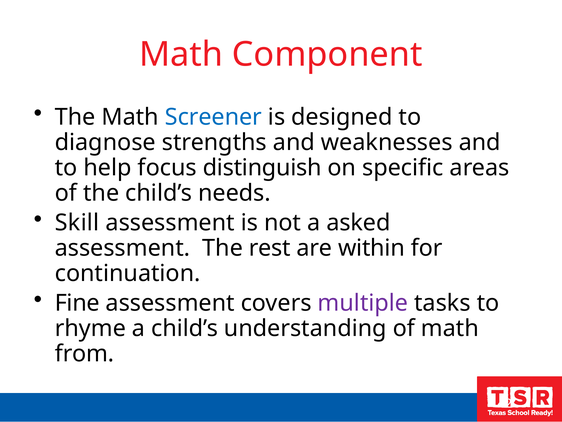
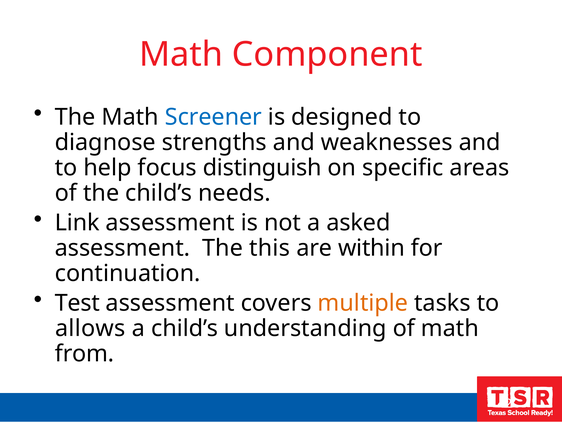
Skill: Skill -> Link
rest: rest -> this
Fine: Fine -> Test
multiple colour: purple -> orange
rhyme: rhyme -> allows
